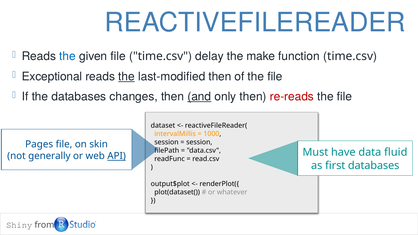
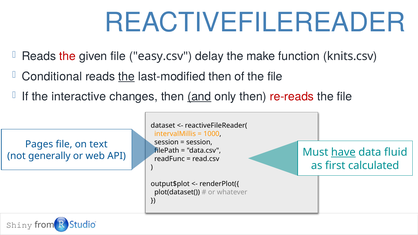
the at (68, 56) colour: blue -> red
time.csv at (161, 56): time.csv -> easy.csv
time.csv at (350, 56): time.csv -> knits.csv
Exceptional: Exceptional -> Conditional
the databases: databases -> interactive
skin: skin -> text
API underline: present -> none
have underline: none -> present
first databases: databases -> calculated
